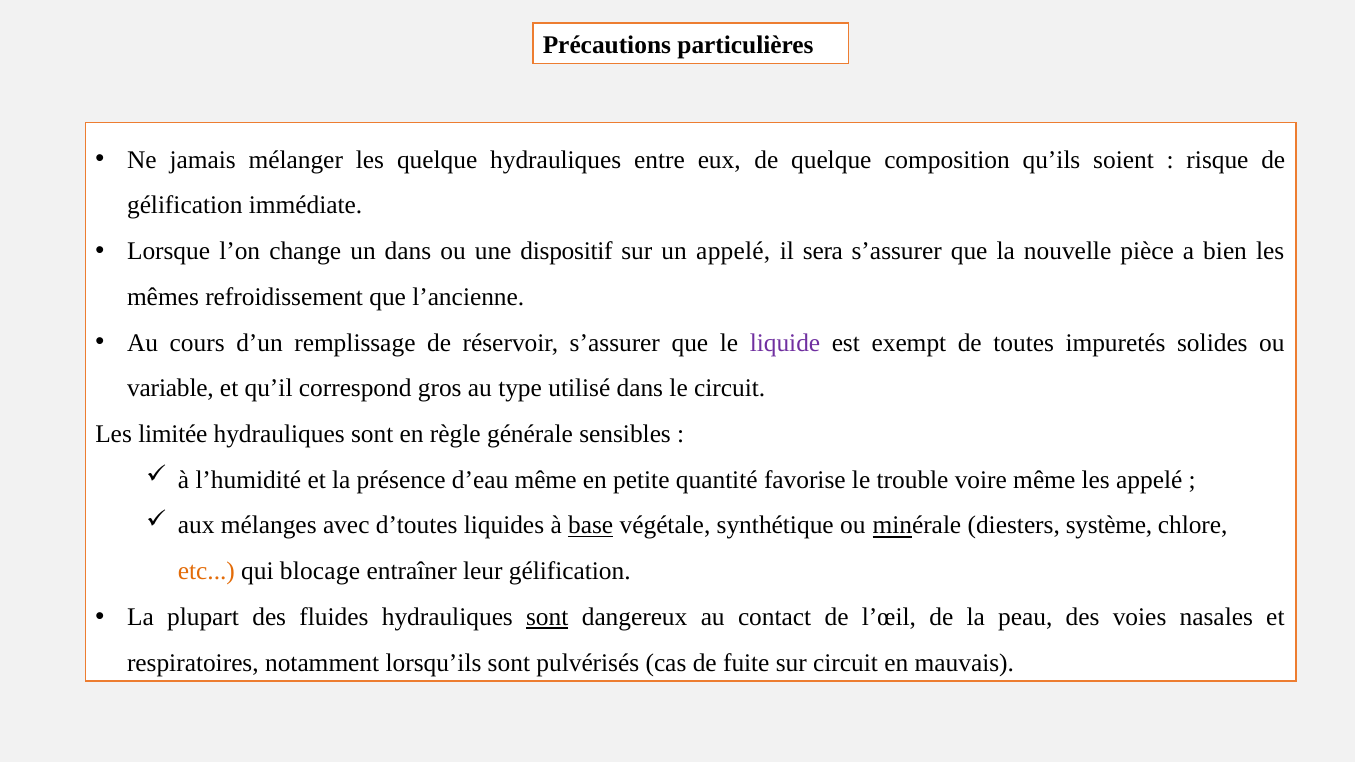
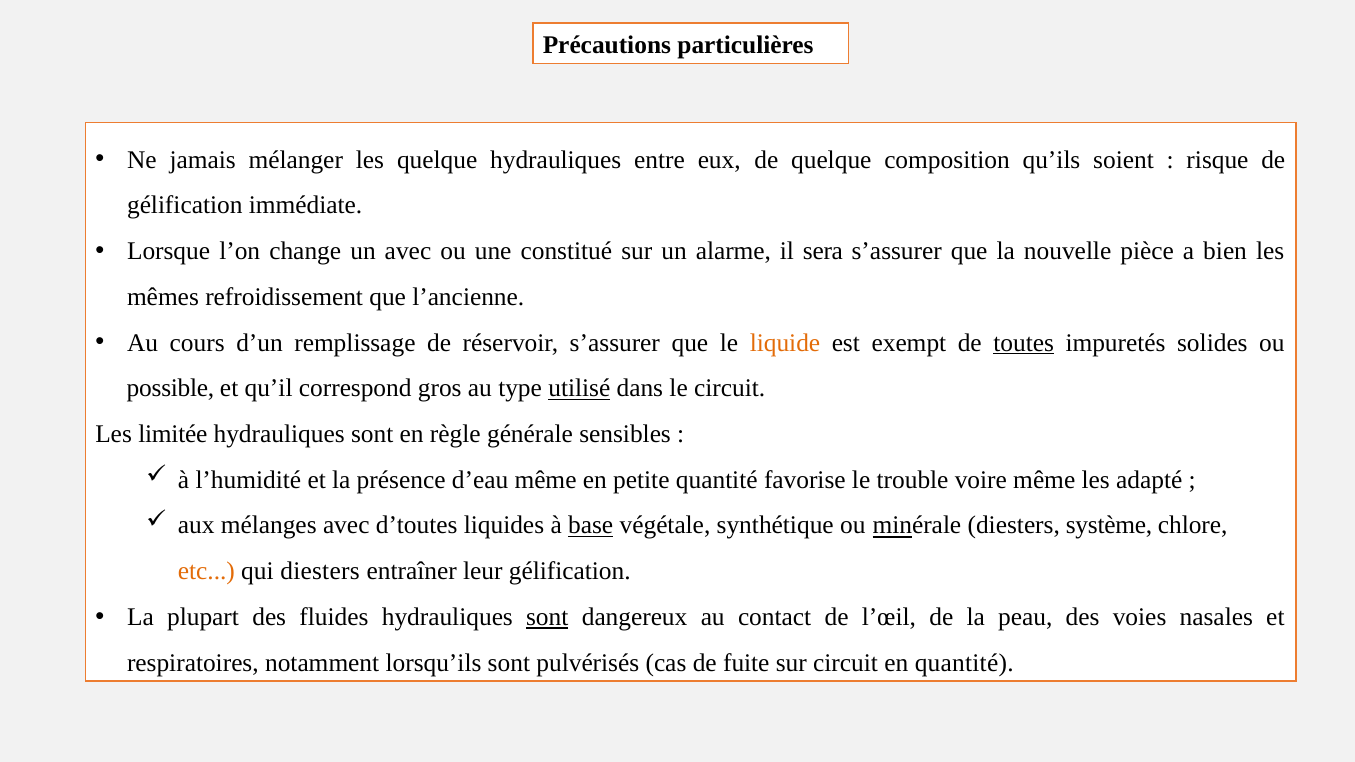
un dans: dans -> avec
dispositif: dispositif -> constitué
un appelé: appelé -> alarme
liquide colour: purple -> orange
toutes underline: none -> present
variable: variable -> possible
utilisé underline: none -> present
les appelé: appelé -> adapté
qui blocage: blocage -> diesters
en mauvais: mauvais -> quantité
